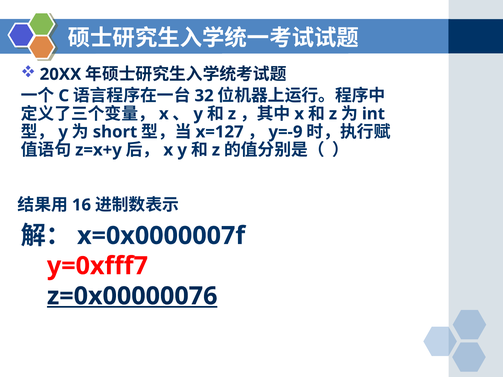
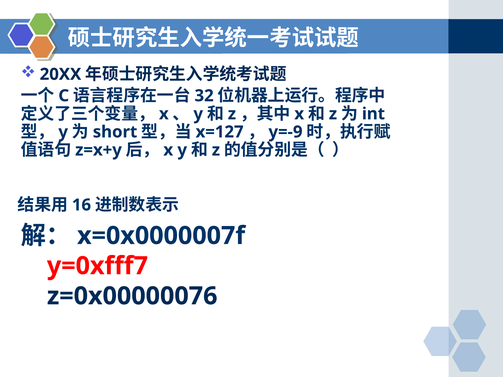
z=0x00000076 underline: present -> none
